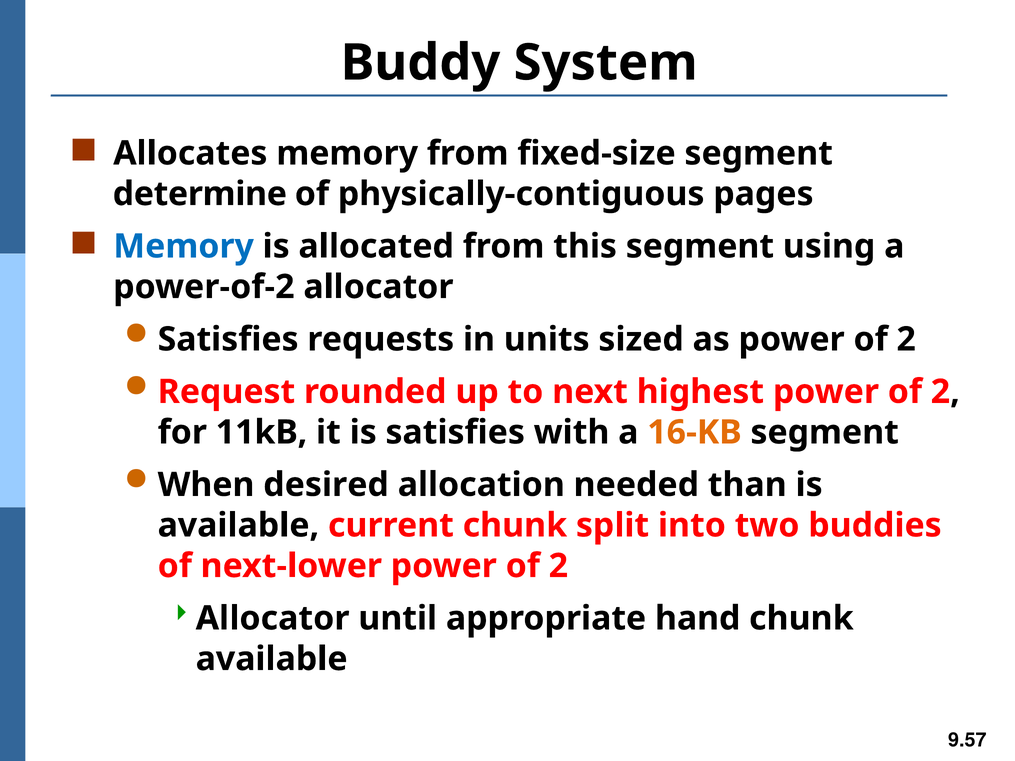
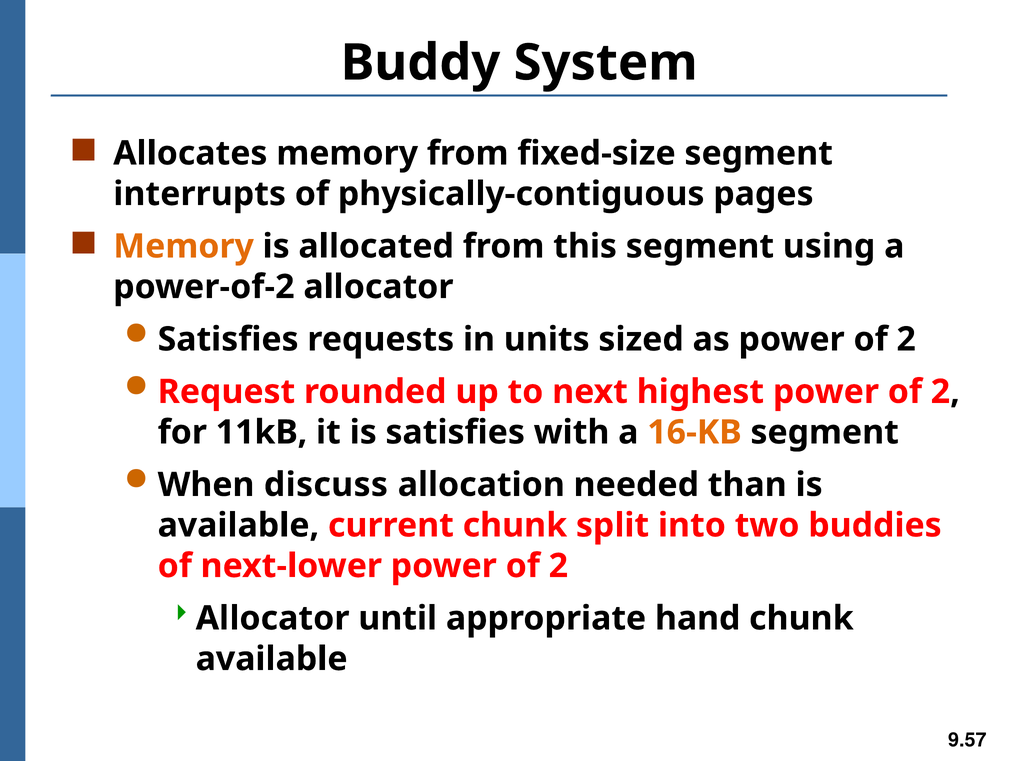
determine: determine -> interrupts
Memory at (184, 246) colour: blue -> orange
desired: desired -> discuss
